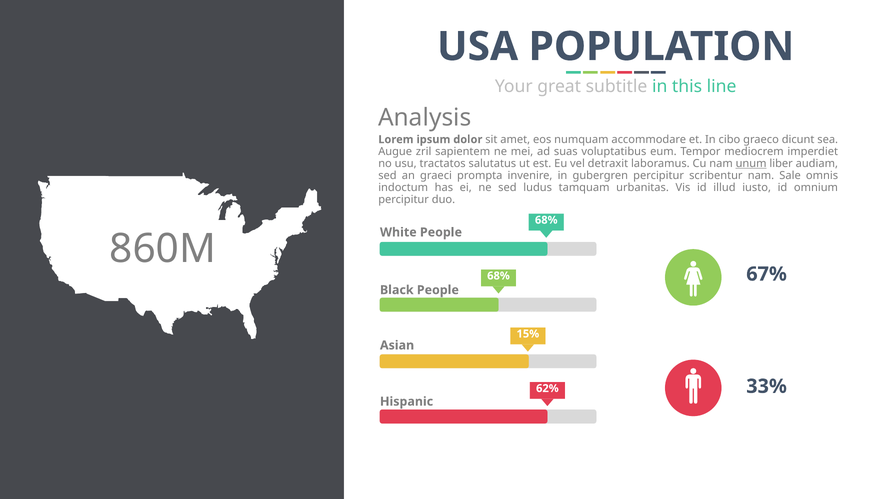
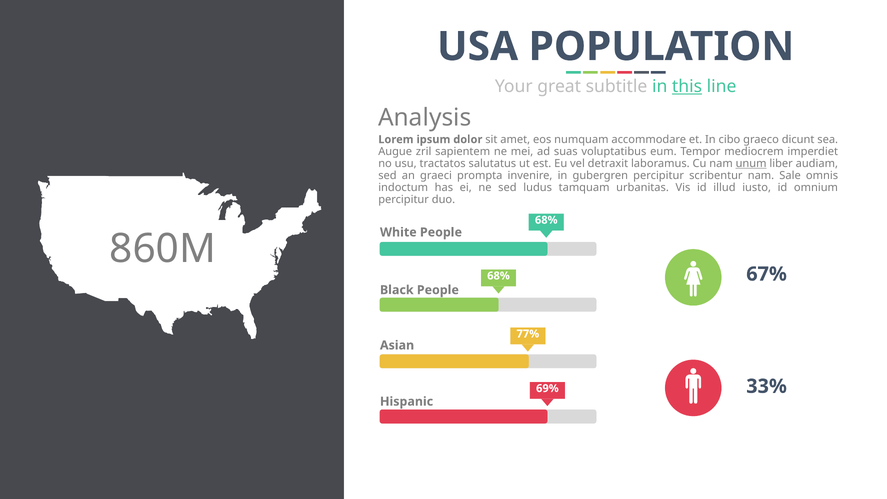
this underline: none -> present
15%: 15% -> 77%
62%: 62% -> 69%
